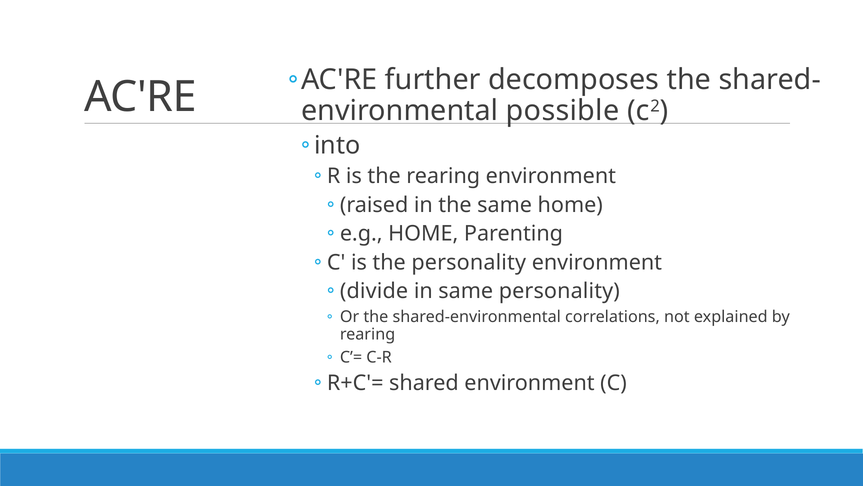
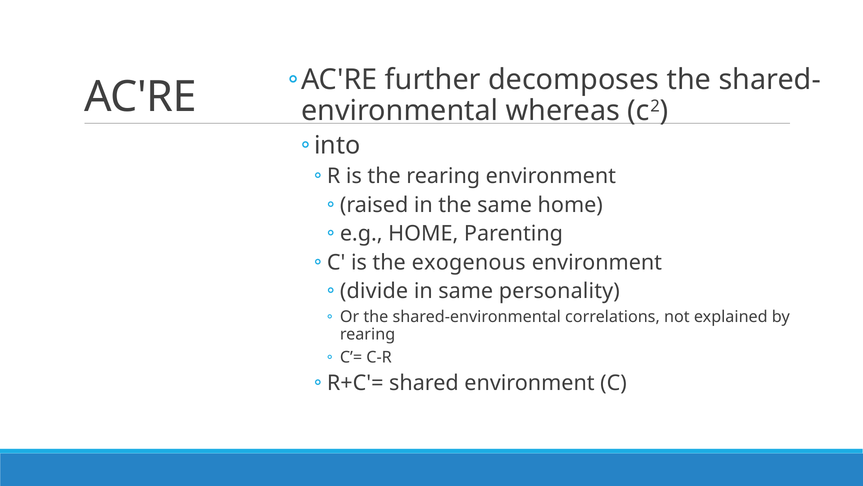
possible: possible -> whereas
the personality: personality -> exogenous
